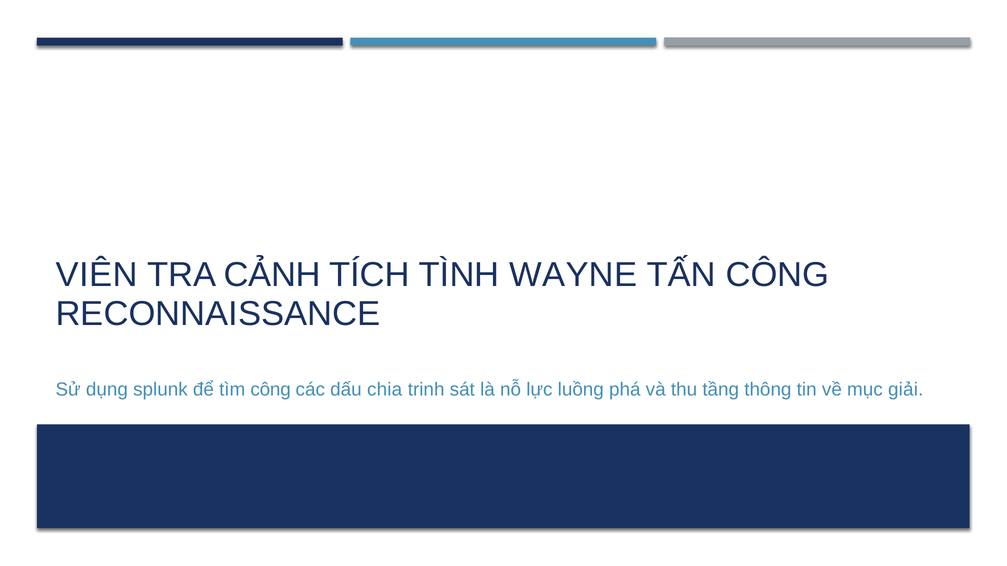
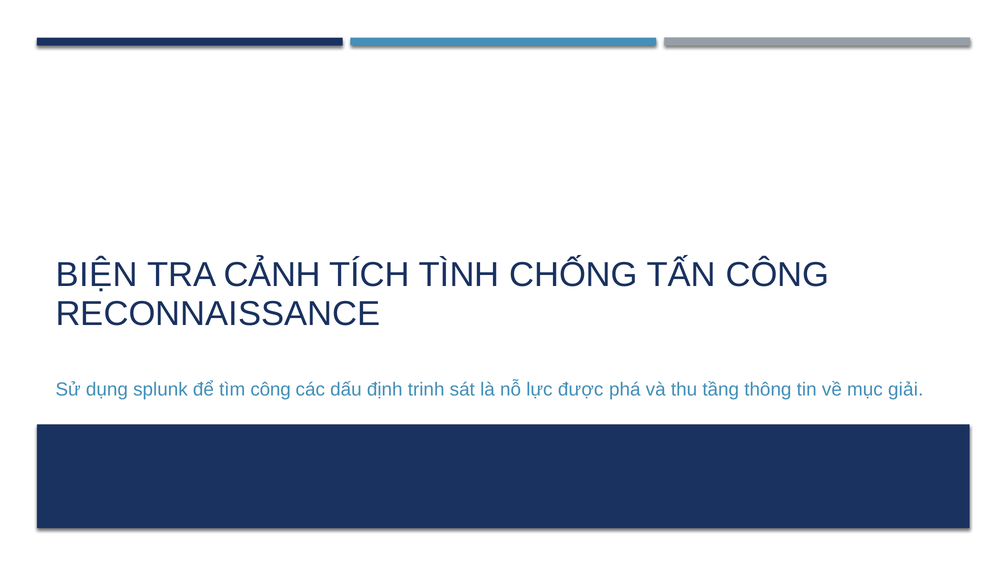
VIÊN: VIÊN -> BIỆN
WAYNE: WAYNE -> CHỐNG
chia: chia -> định
luồng: luồng -> được
